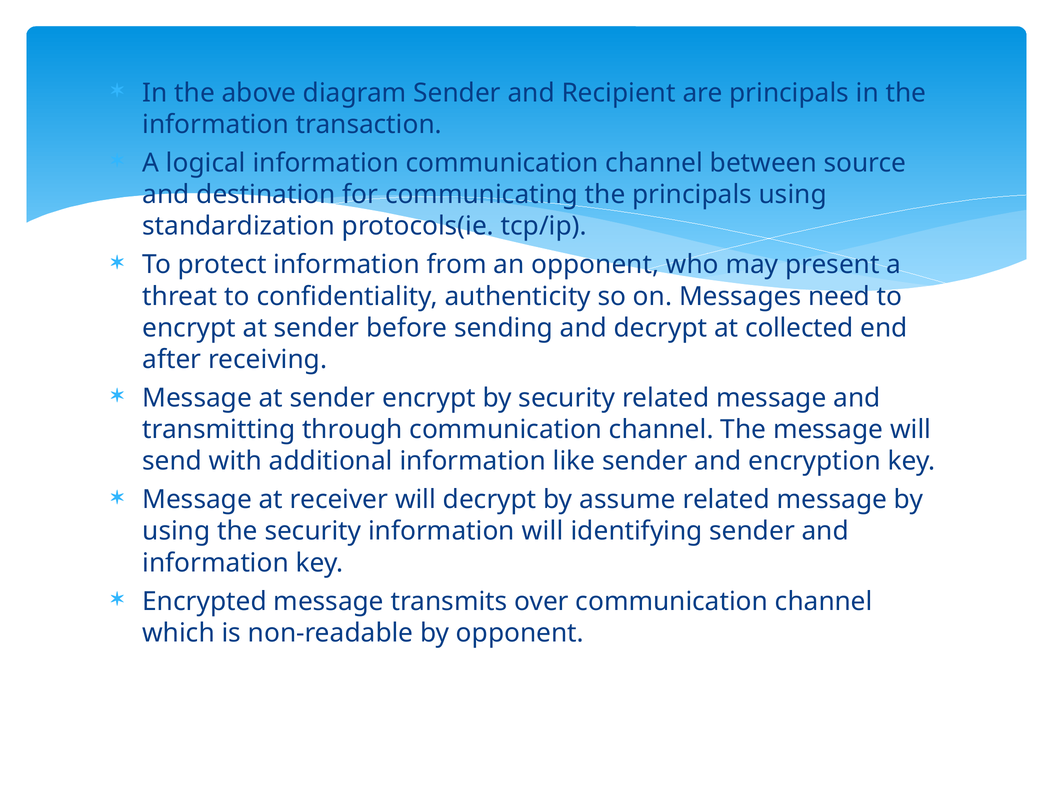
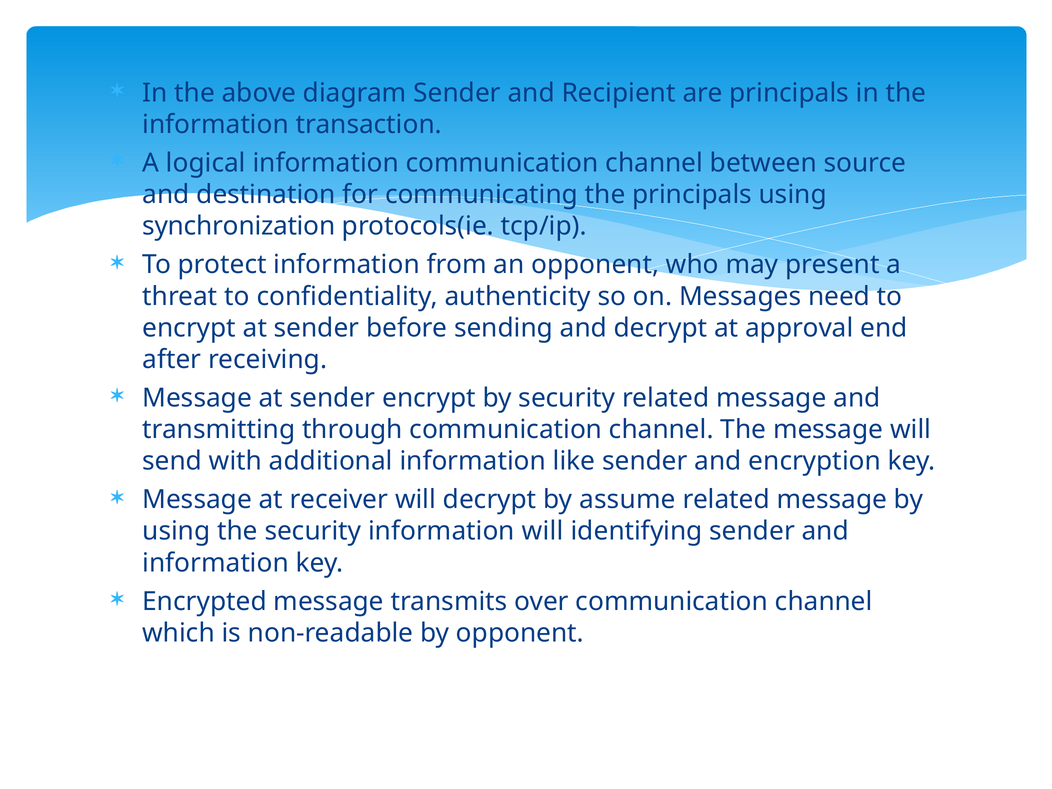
standardization: standardization -> synchronization
collected: collected -> approval
